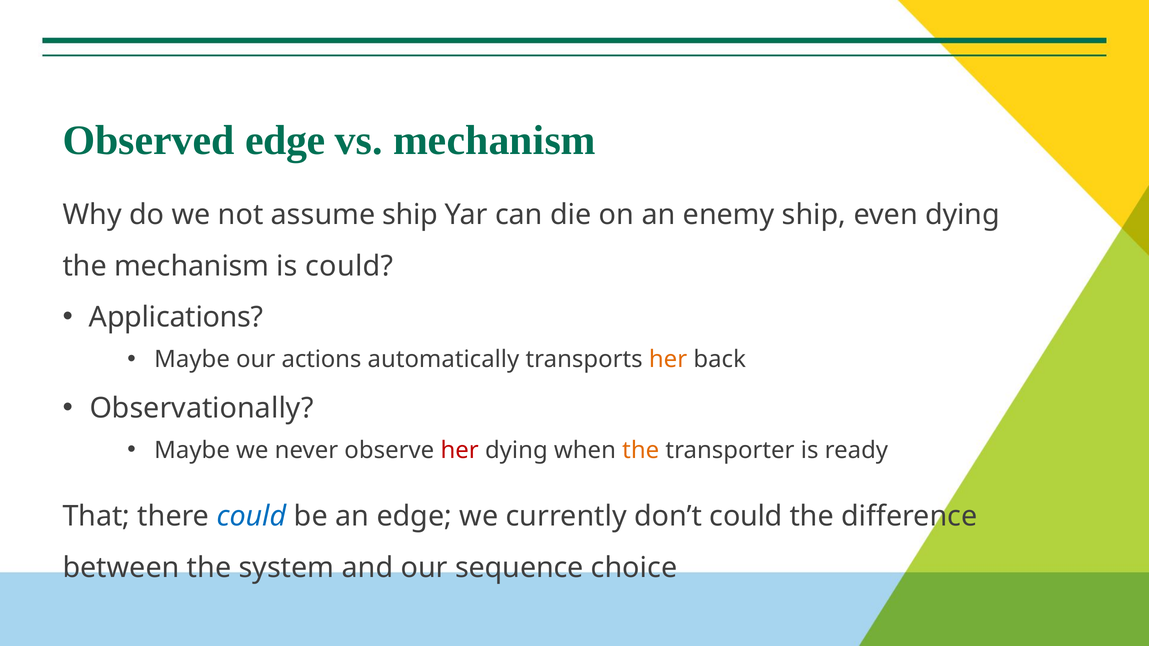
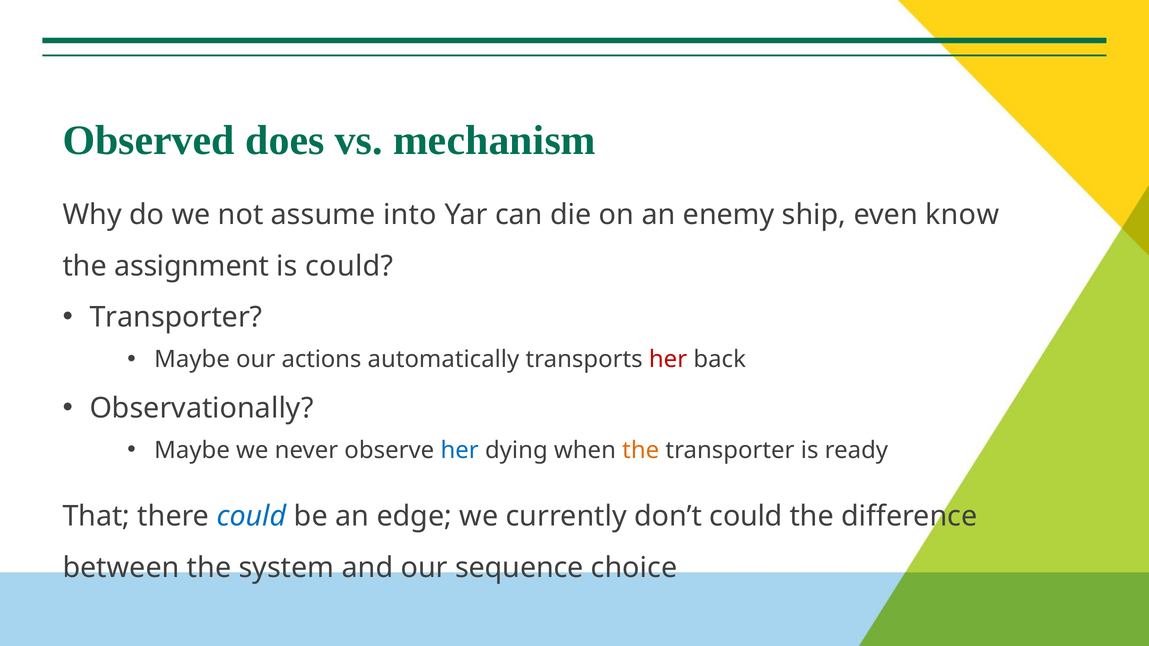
Observed edge: edge -> does
assume ship: ship -> into
even dying: dying -> know
the mechanism: mechanism -> assignment
Applications at (176, 318): Applications -> Transporter
her at (668, 360) colour: orange -> red
her at (460, 450) colour: red -> blue
